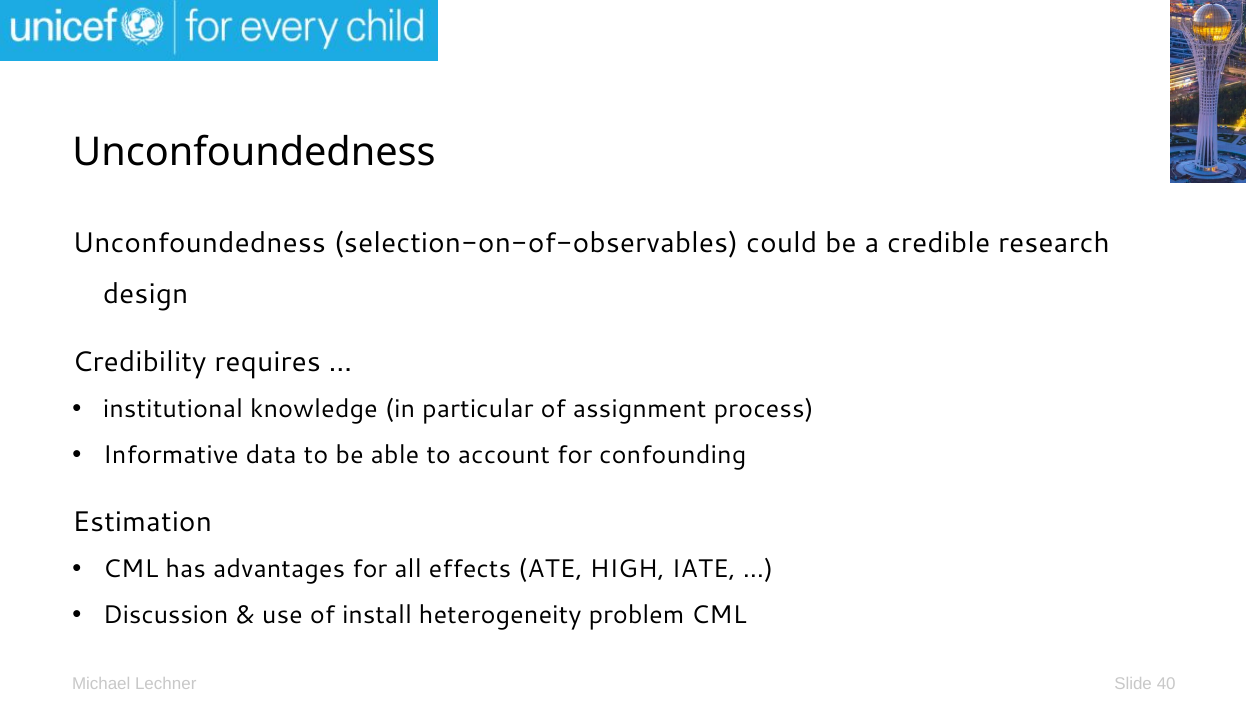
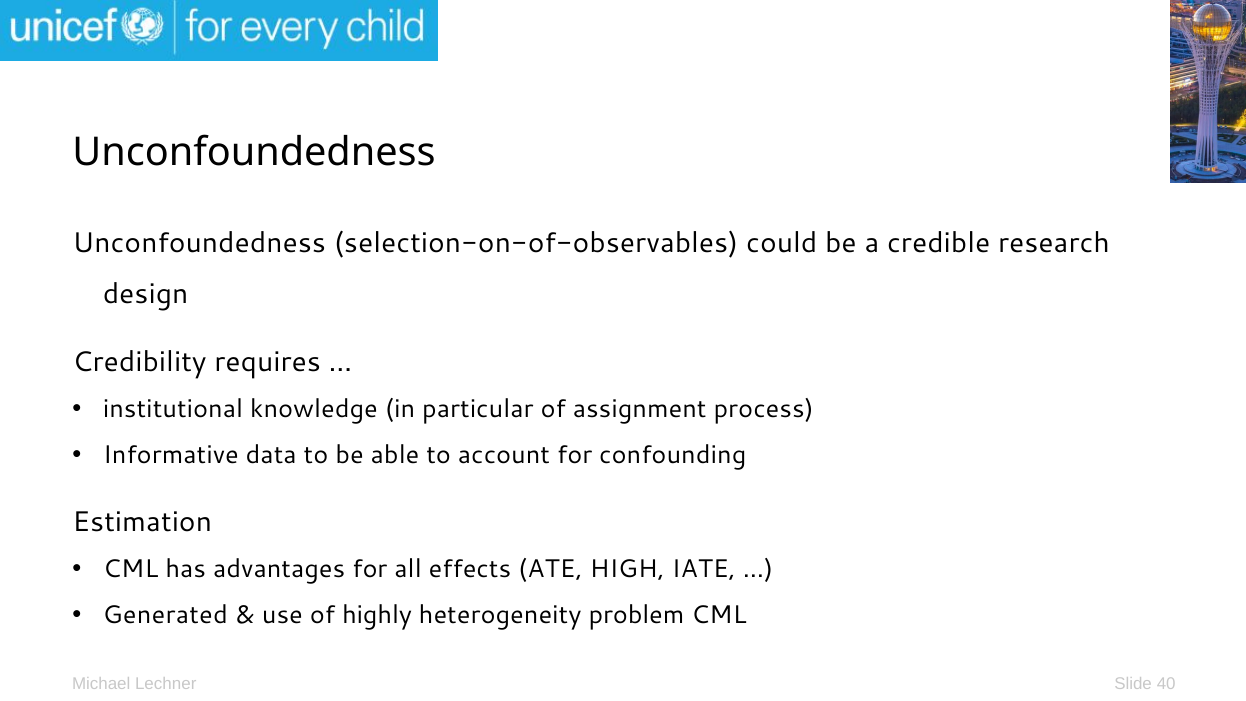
Discussion: Discussion -> Generated
install: install -> highly
